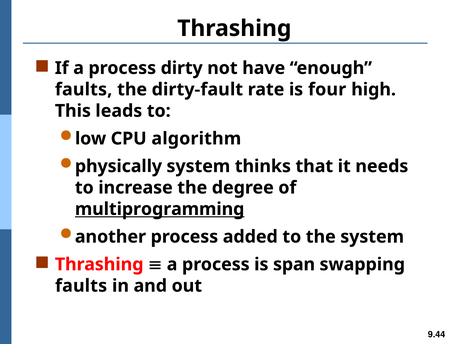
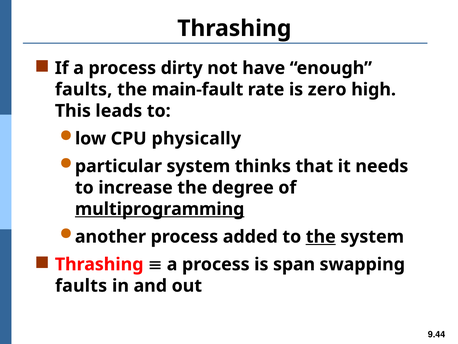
dirty-fault: dirty-fault -> main-fault
four: four -> zero
algorithm: algorithm -> physically
physically: physically -> particular
the at (321, 236) underline: none -> present
